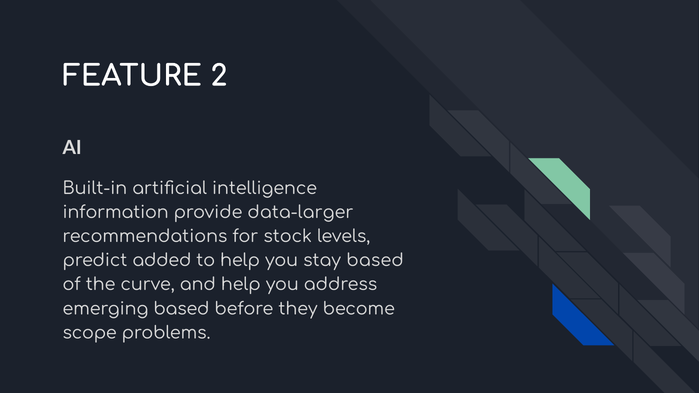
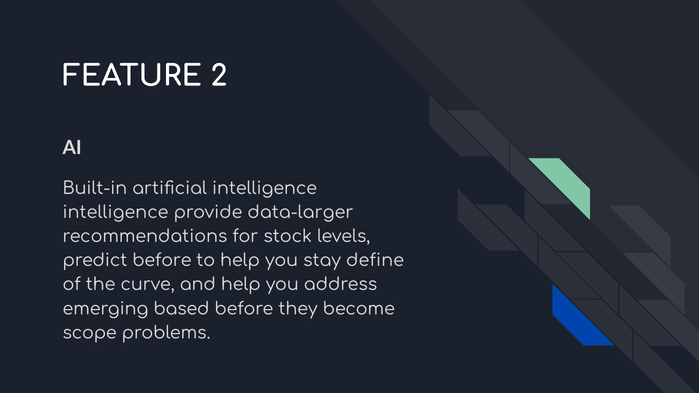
information at (116, 212): information -> intelligence
predict added: added -> before
stay based: based -> define
